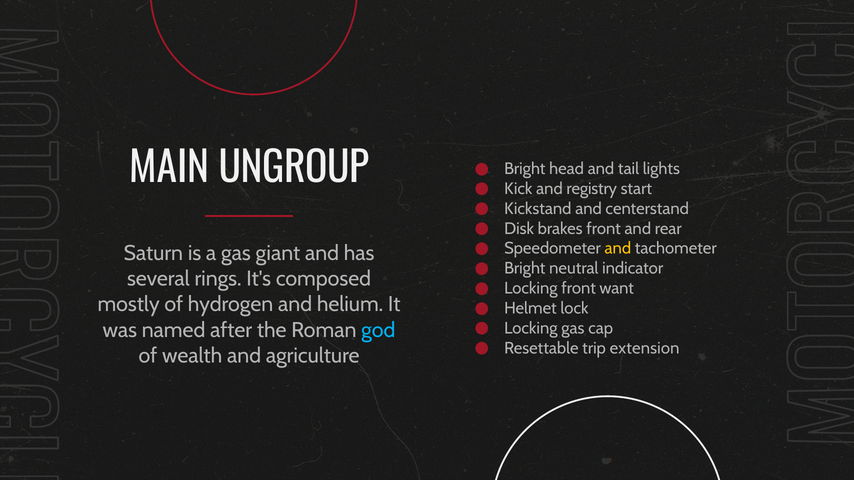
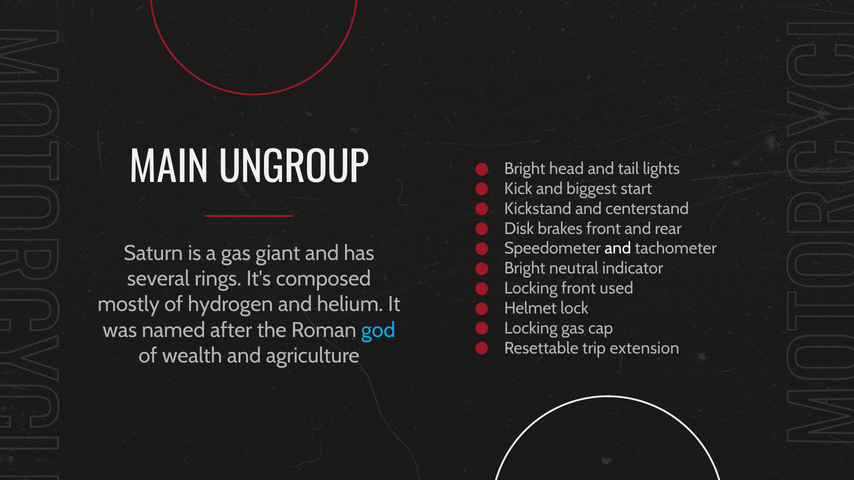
registry: registry -> biggest
and at (618, 249) colour: yellow -> white
want: want -> used
